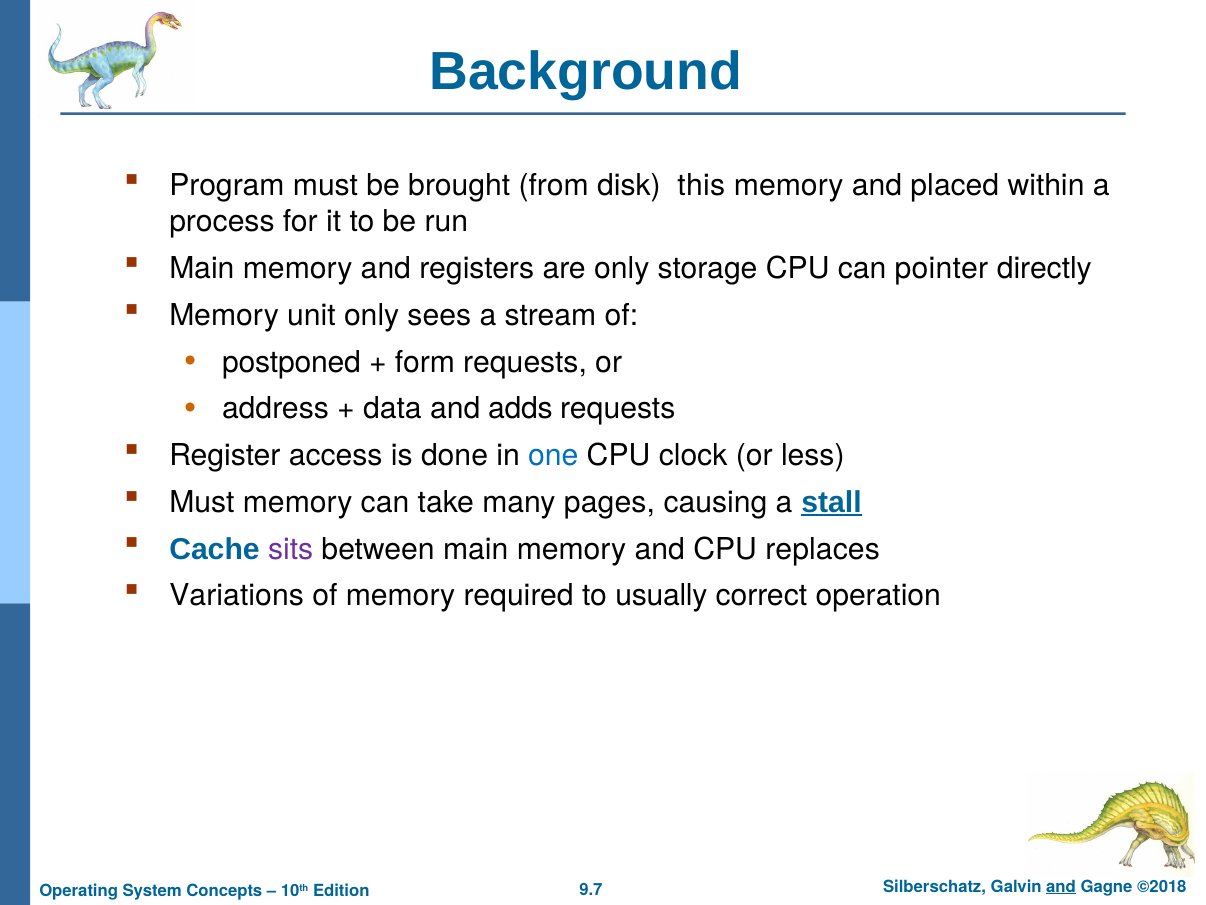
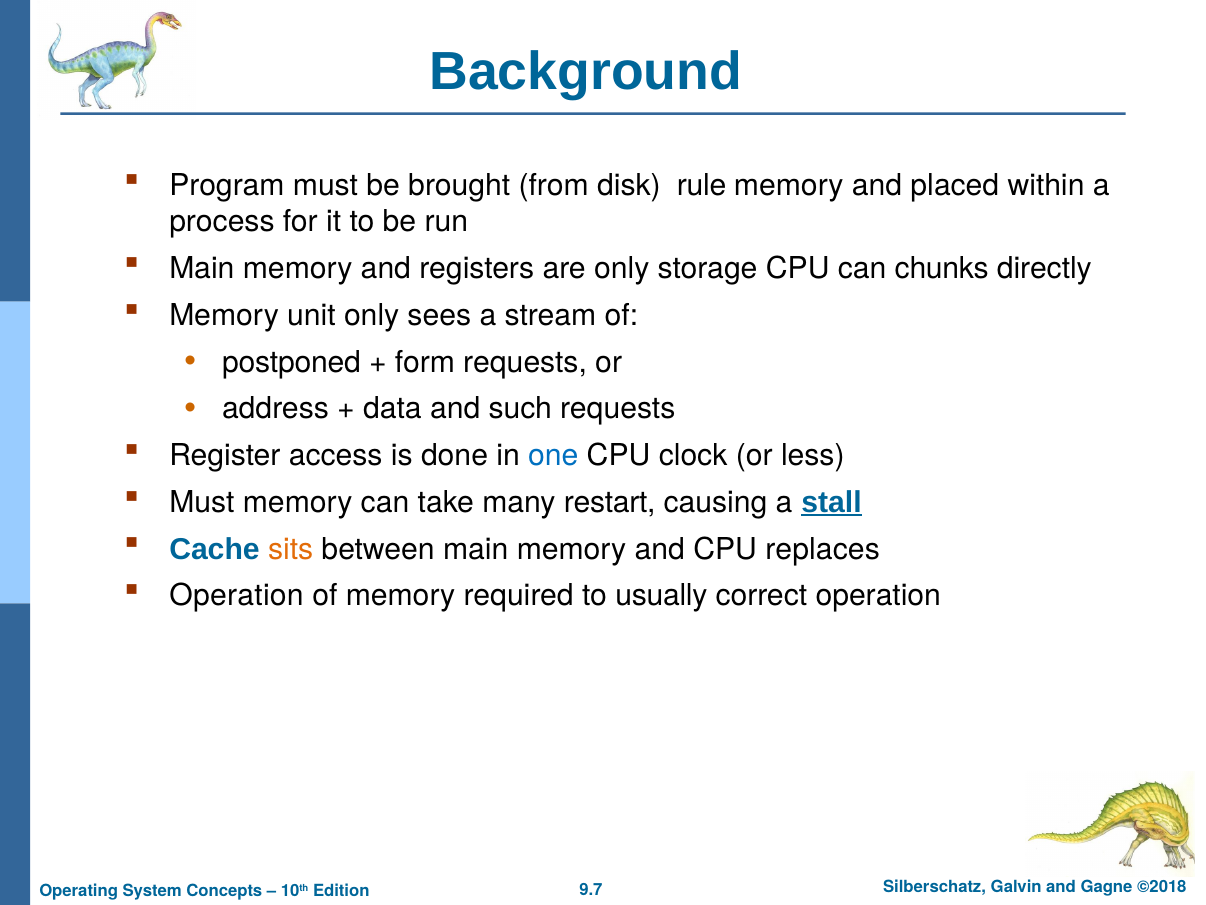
this: this -> rule
pointer: pointer -> chunks
adds: adds -> such
pages: pages -> restart
sits colour: purple -> orange
Variations at (237, 596): Variations -> Operation
and at (1061, 886) underline: present -> none
